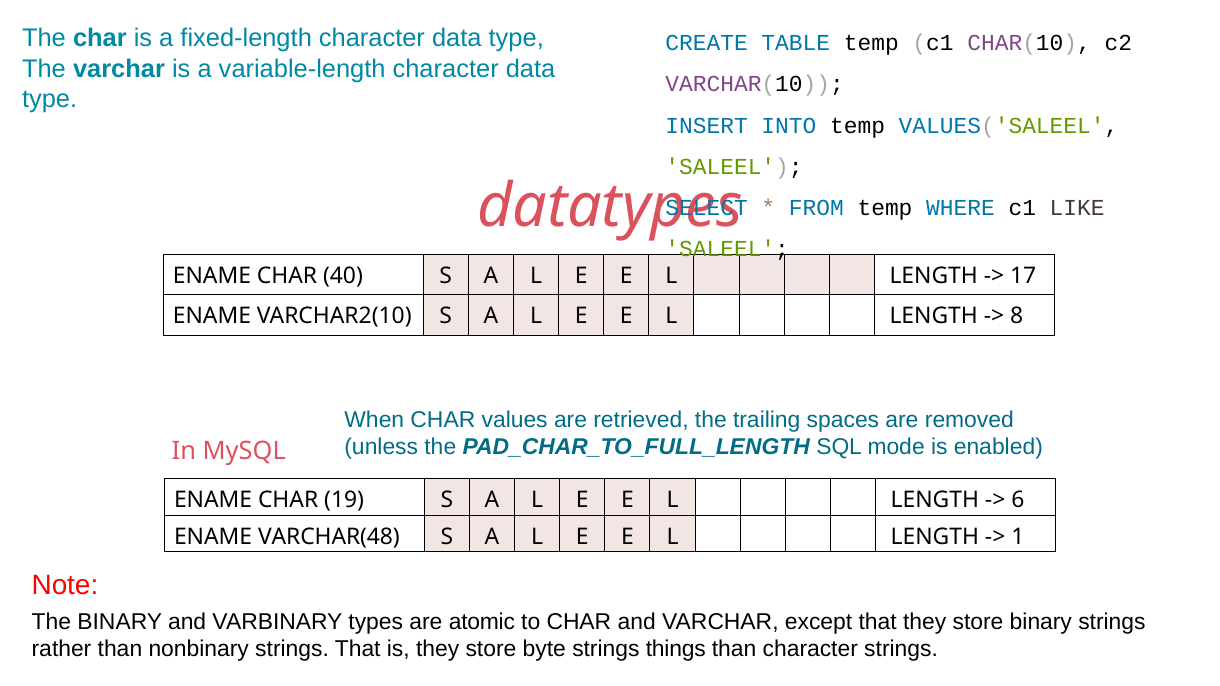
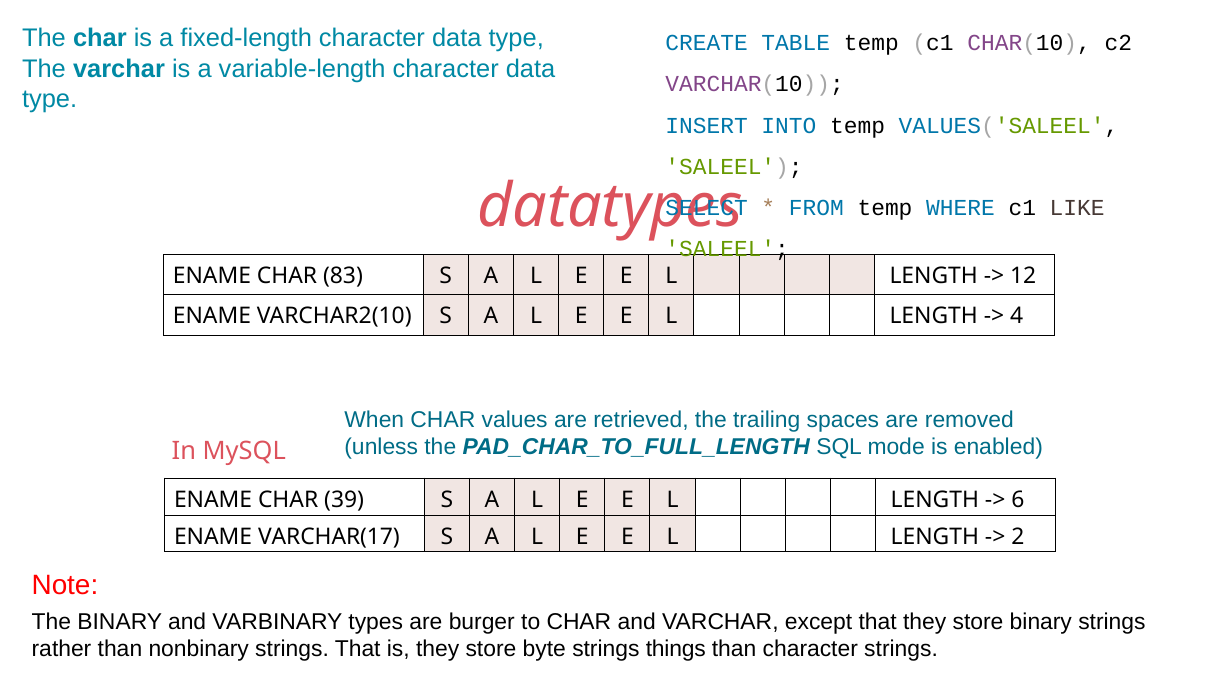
40: 40 -> 83
17: 17 -> 12
8: 8 -> 4
19: 19 -> 39
VARCHAR(48: VARCHAR(48 -> VARCHAR(17
1: 1 -> 2
atomic: atomic -> burger
